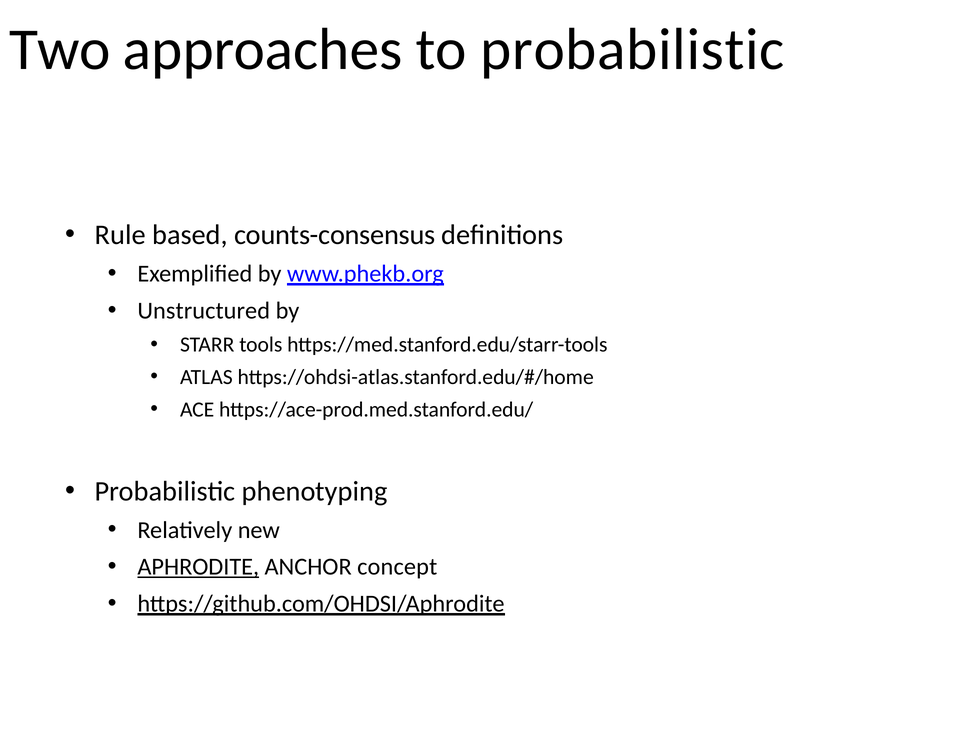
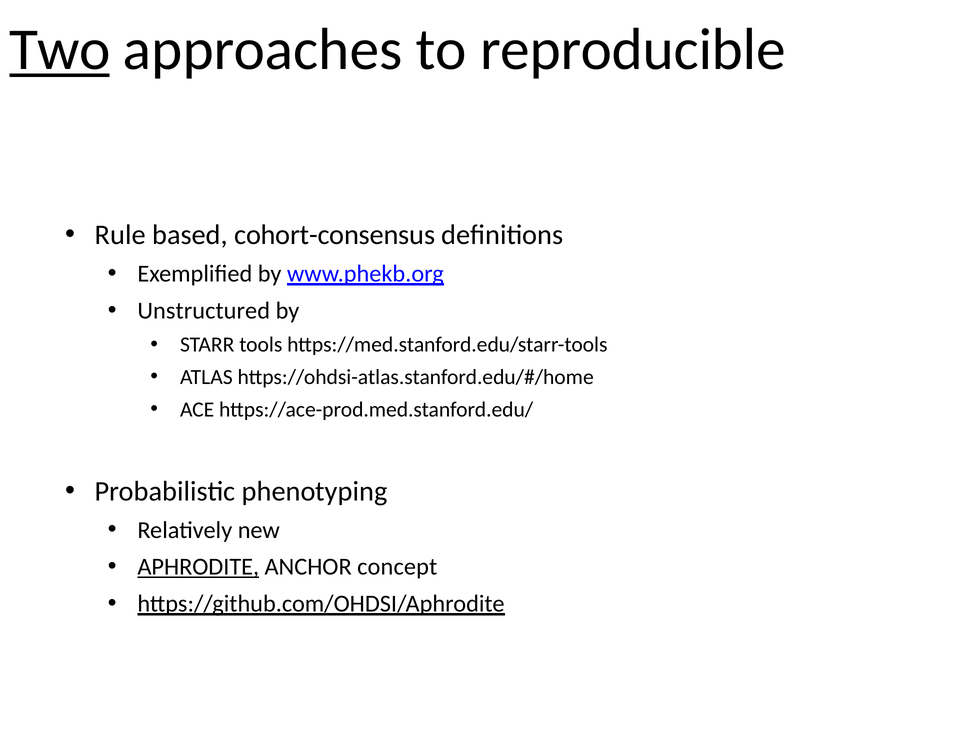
Two underline: none -> present
to probabilistic: probabilistic -> reproducible
counts-consensus: counts-consensus -> cohort-consensus
